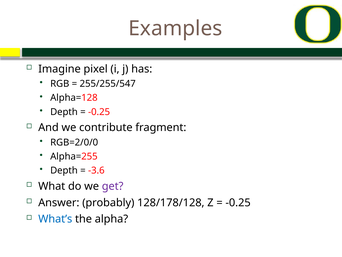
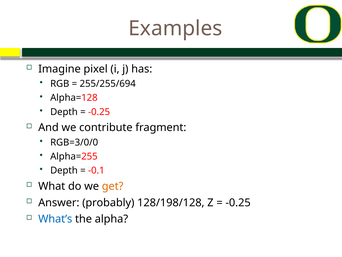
255/255/547: 255/255/547 -> 255/255/694
RGB=2/0/0: RGB=2/0/0 -> RGB=3/0/0
-3.6: -3.6 -> -0.1
get colour: purple -> orange
128/178/128: 128/178/128 -> 128/198/128
